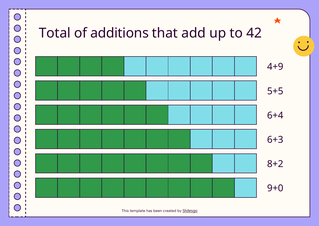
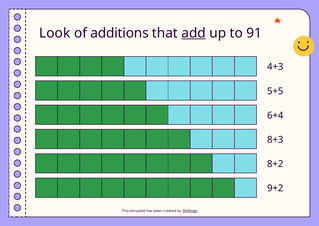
Total: Total -> Look
add underline: none -> present
42: 42 -> 91
4+9: 4+9 -> 4+3
6+3: 6+3 -> 8+3
9+0: 9+0 -> 9+2
